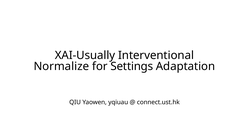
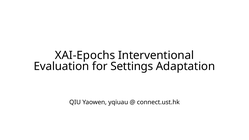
XAI-Usually: XAI-Usually -> XAI-Epochs
Normalize: Normalize -> Evaluation
